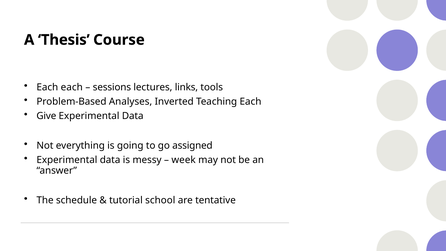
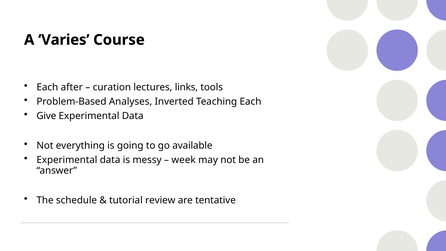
Thesis: Thesis -> Varies
Each each: each -> after
sessions: sessions -> curation
assigned: assigned -> available
school: school -> review
